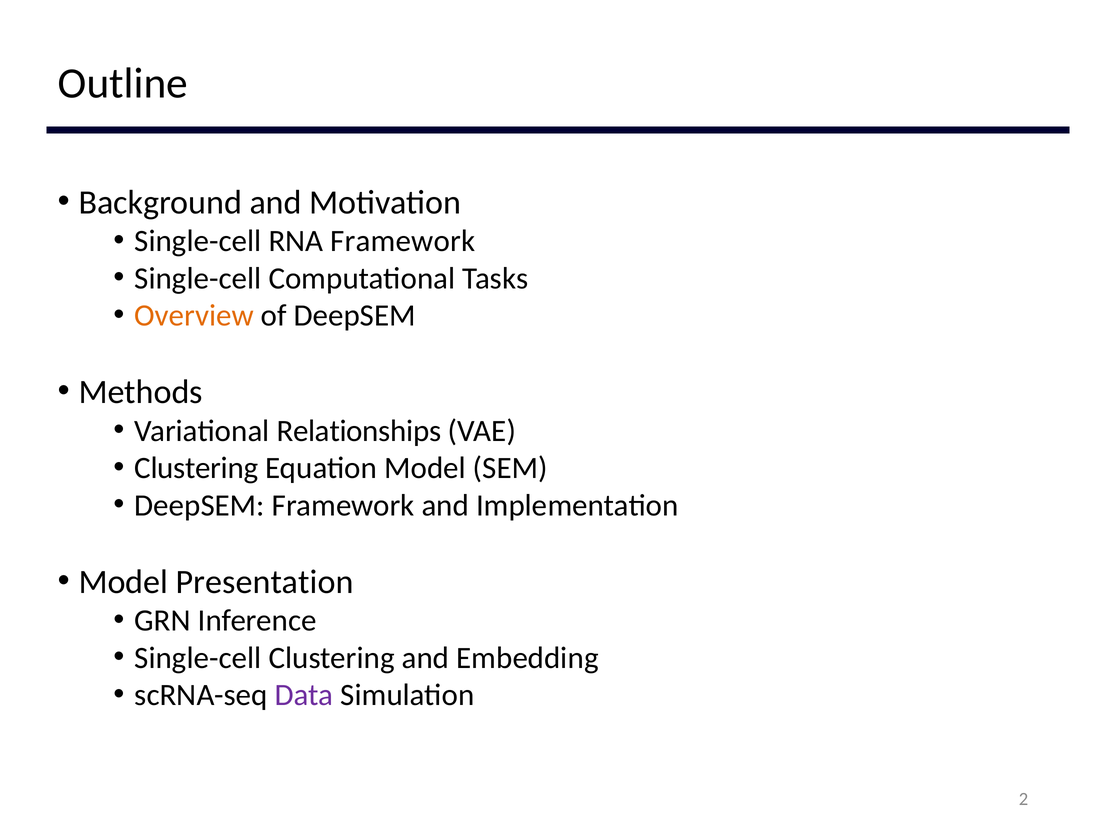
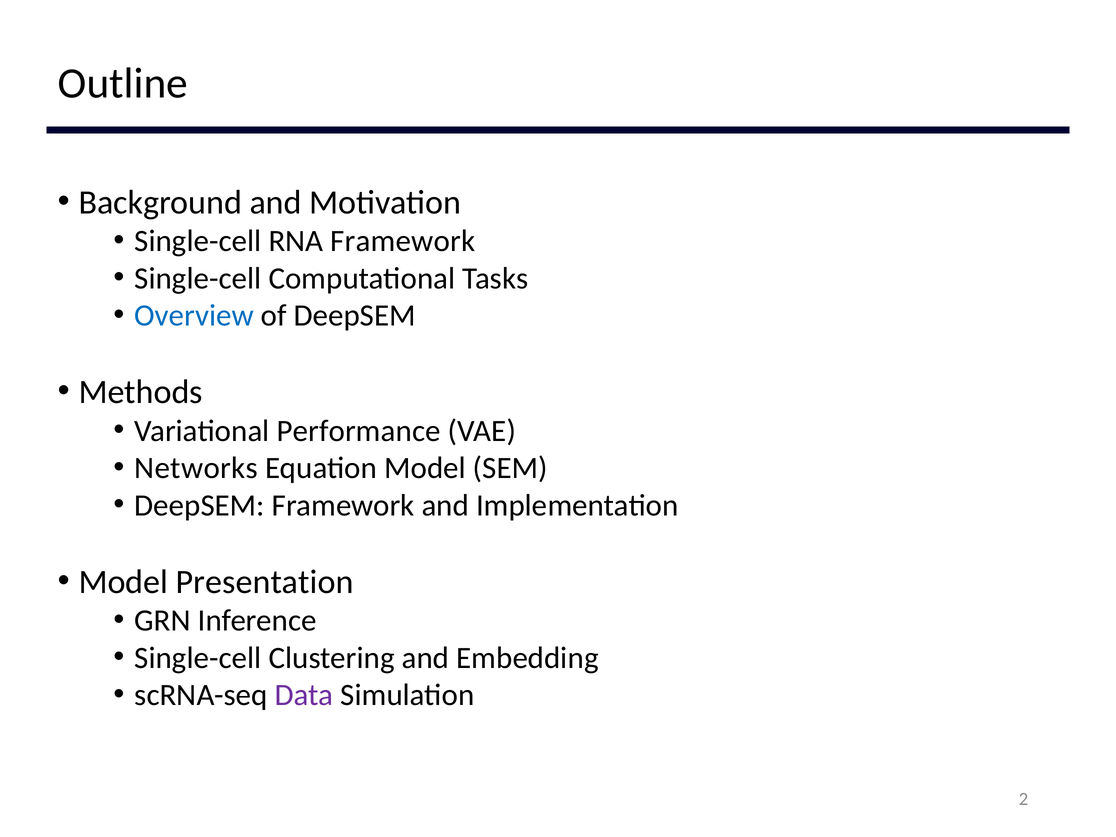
Overview colour: orange -> blue
Relationships: Relationships -> Performance
Clustering at (196, 468): Clustering -> Networks
